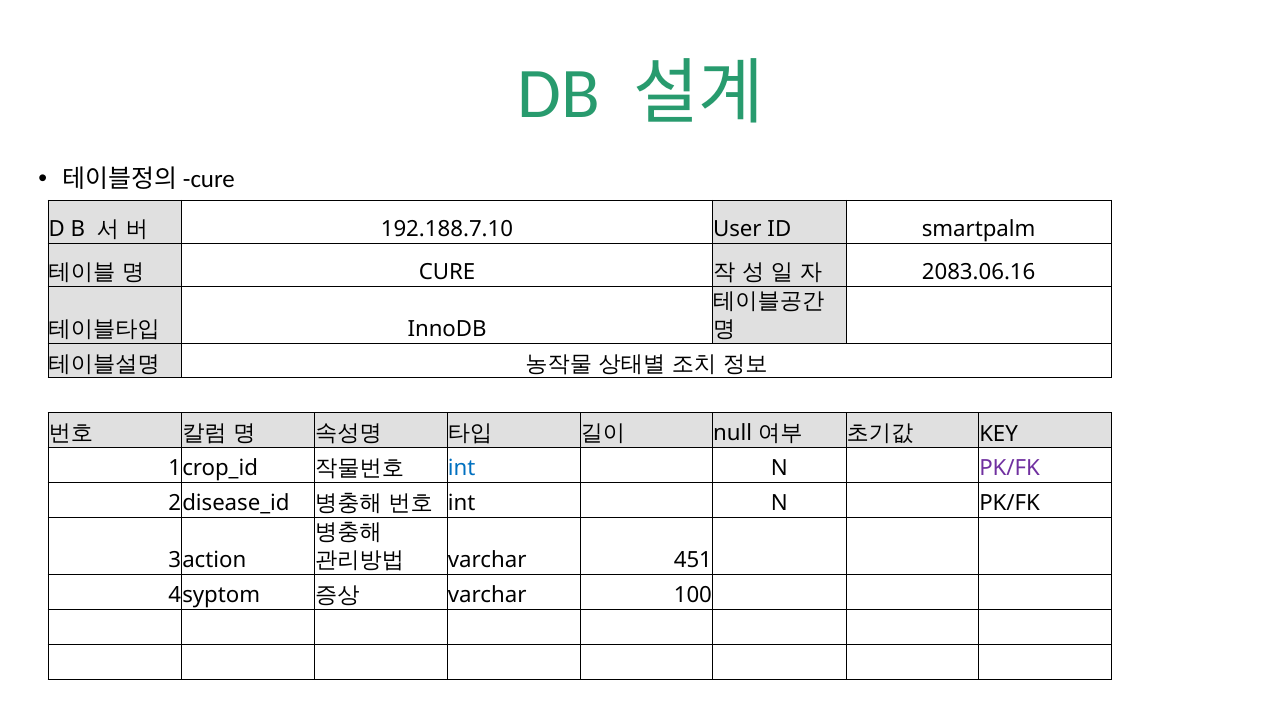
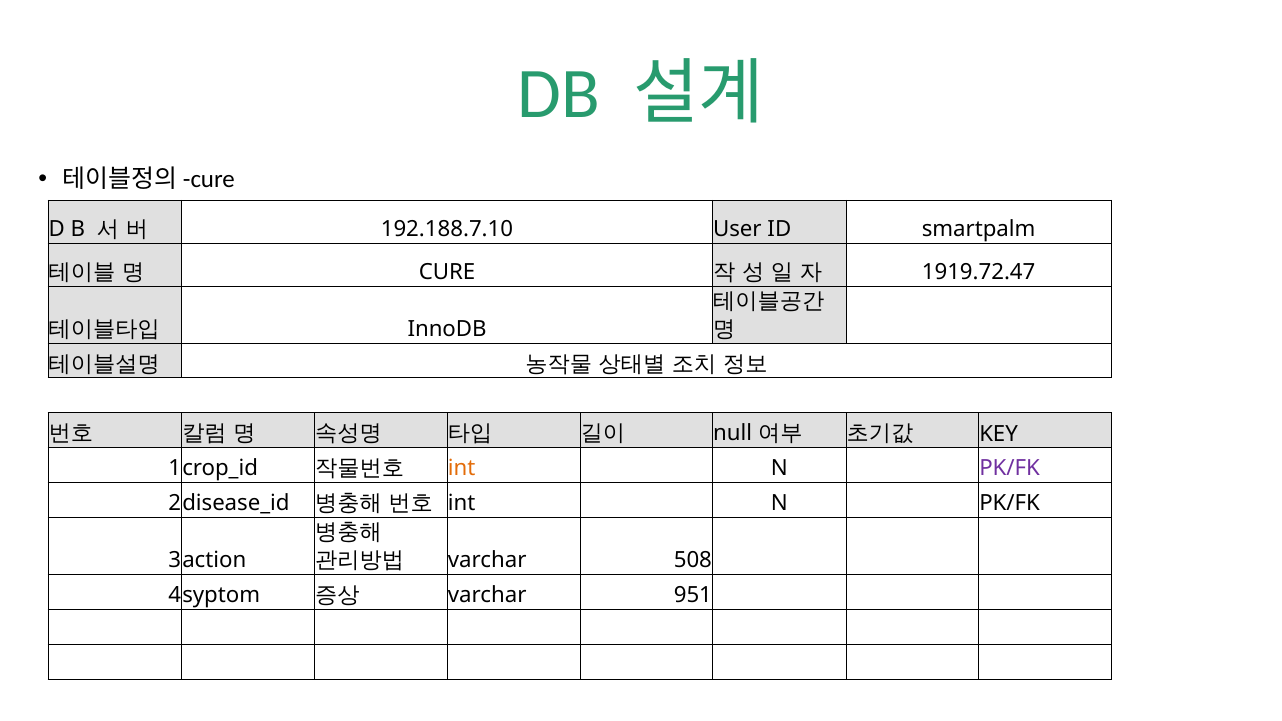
2083.06.16: 2083.06.16 -> 1919.72.47
int at (462, 469) colour: blue -> orange
451: 451 -> 508
100: 100 -> 951
